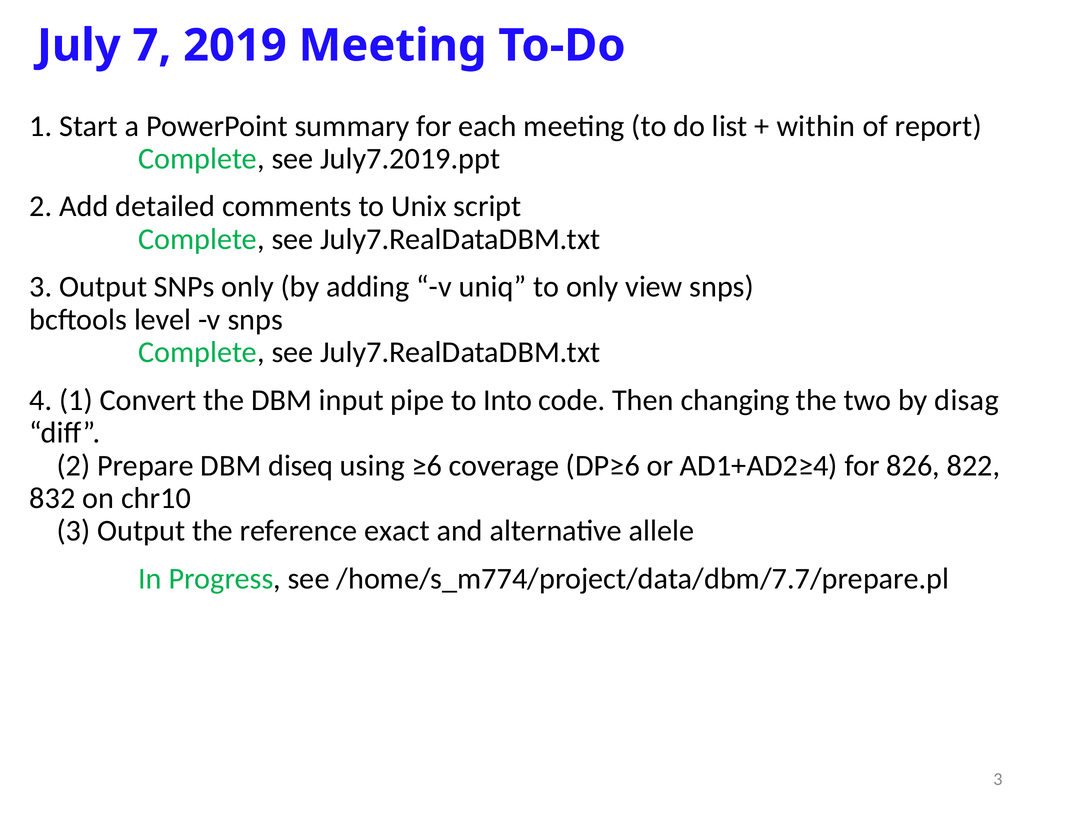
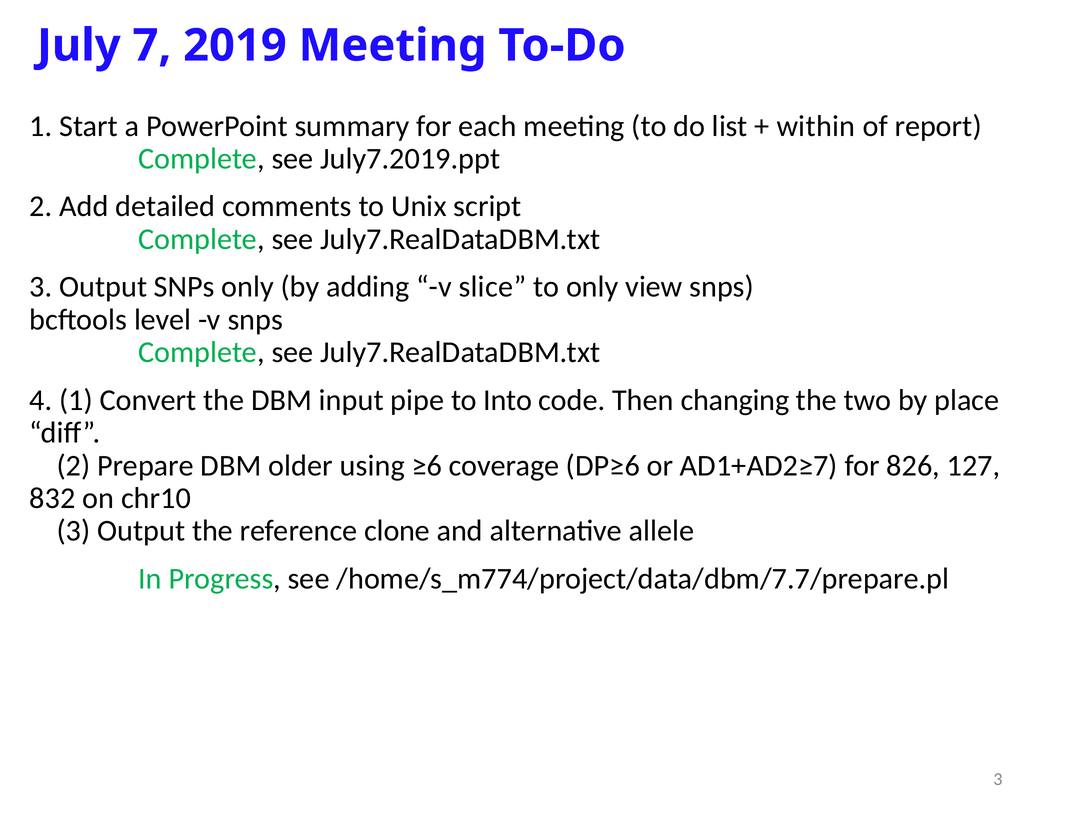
uniq: uniq -> slice
disag: disag -> place
diseq: diseq -> older
AD1+AD2≥4: AD1+AD2≥4 -> AD1+AD2≥7
822: 822 -> 127
exact: exact -> clone
